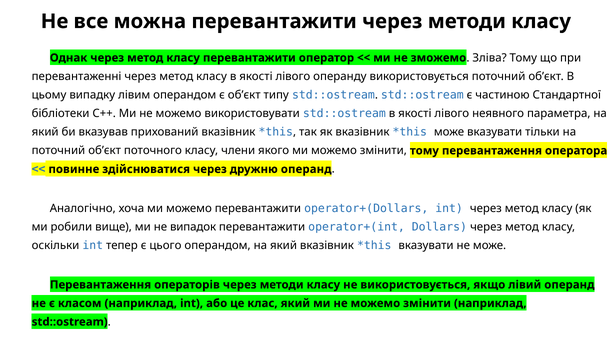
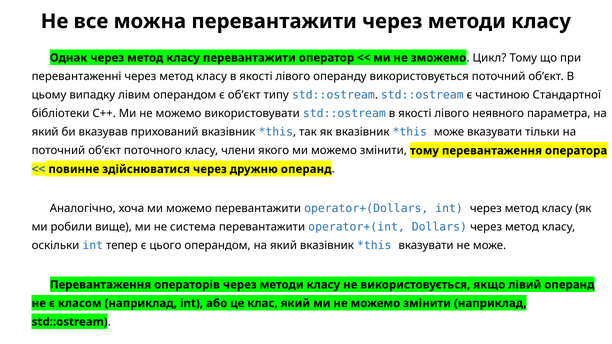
Зліва: Зліва -> Цикл
випадок: випадок -> система
